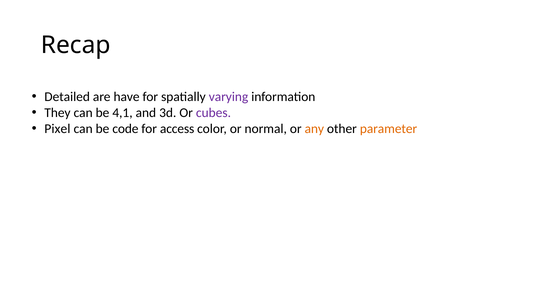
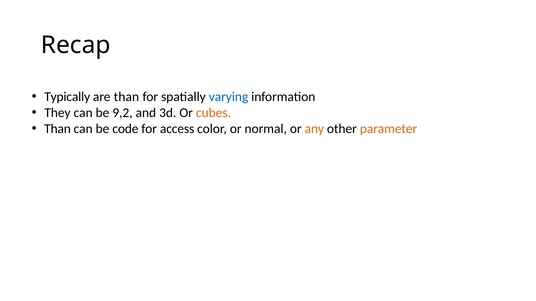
Detailed: Detailed -> Typically
are have: have -> than
varying colour: purple -> blue
4,1: 4,1 -> 9,2
cubes colour: purple -> orange
Pixel at (57, 129): Pixel -> Than
